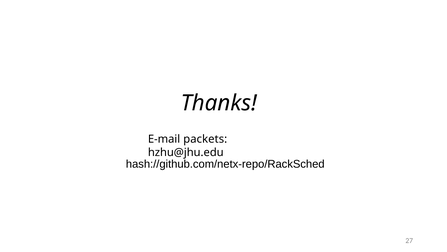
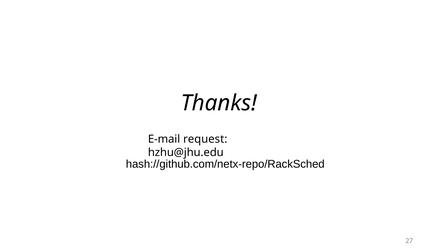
packets: packets -> request
